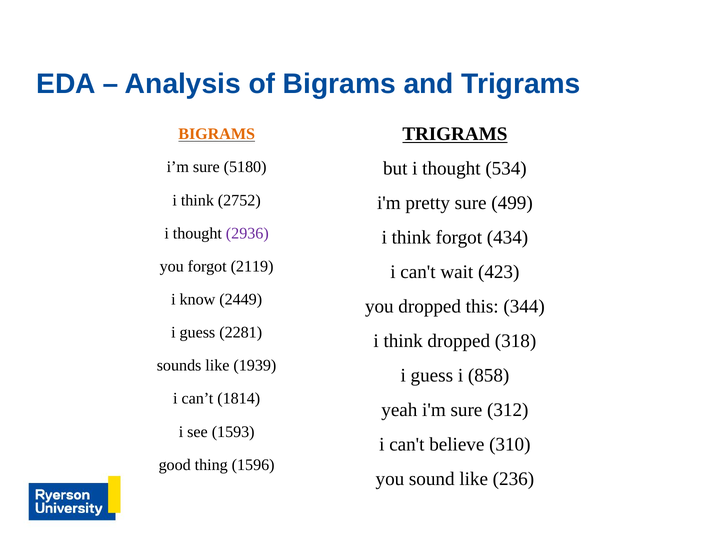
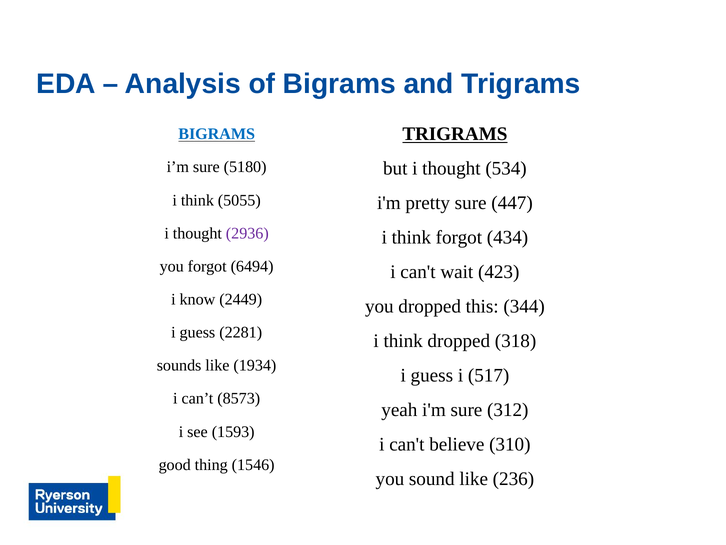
BIGRAMS at (217, 134) colour: orange -> blue
2752: 2752 -> 5055
499: 499 -> 447
2119: 2119 -> 6494
1939: 1939 -> 1934
858: 858 -> 517
1814: 1814 -> 8573
1596: 1596 -> 1546
